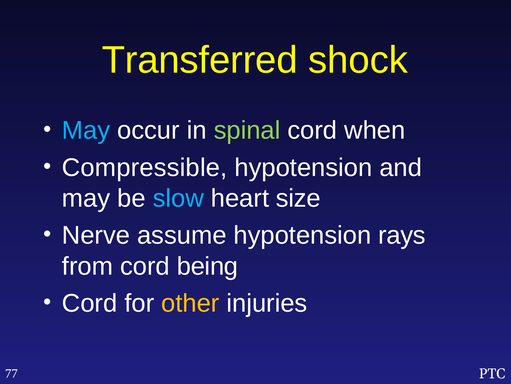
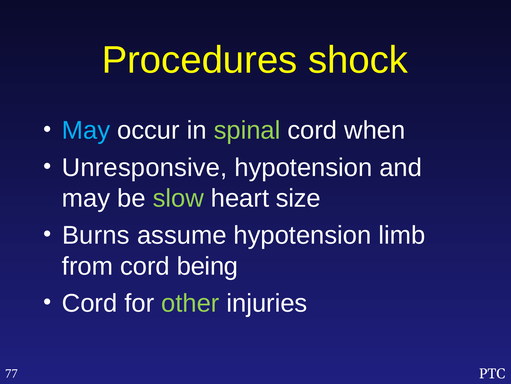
Transferred: Transferred -> Procedures
Compressible: Compressible -> Unresponsive
slow colour: light blue -> light green
Nerve: Nerve -> Burns
rays: rays -> limb
other colour: yellow -> light green
